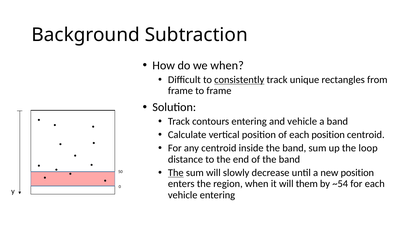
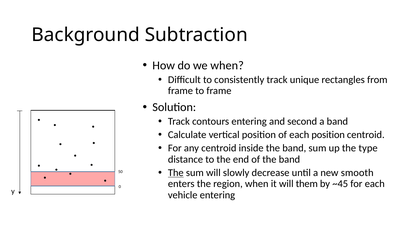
consistently underline: present -> none
and vehicle: vehicle -> second
loop: loop -> type
new position: position -> smooth
~54: ~54 -> ~45
